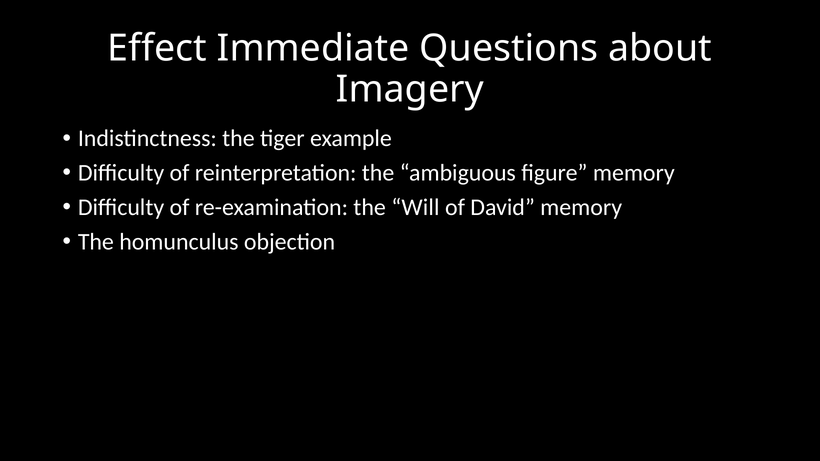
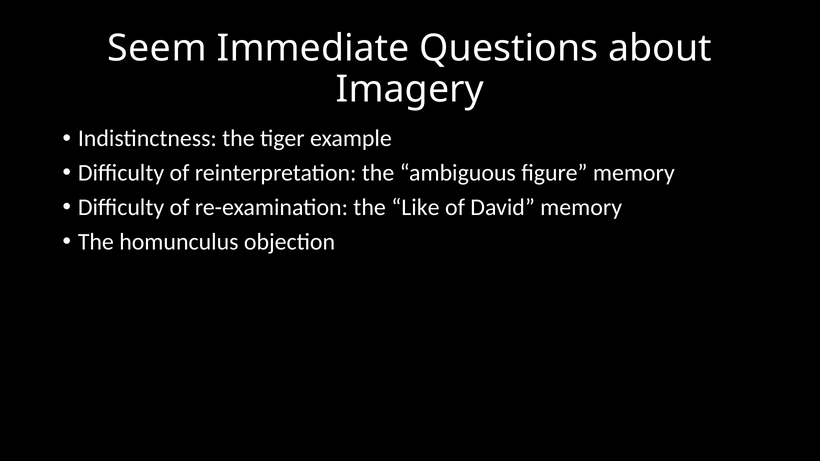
Effect: Effect -> Seem
Will: Will -> Like
